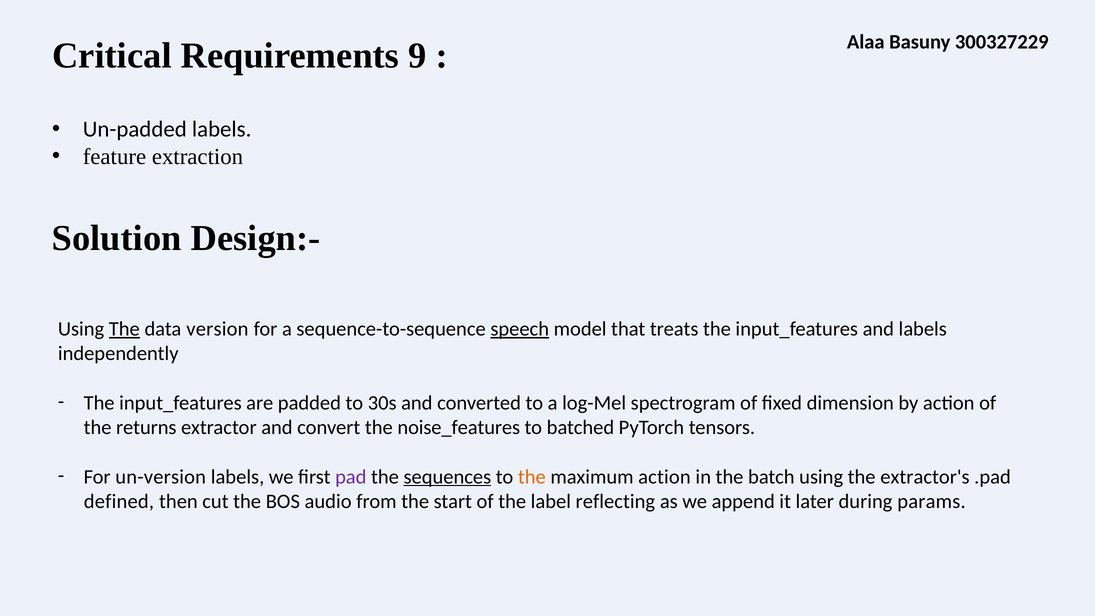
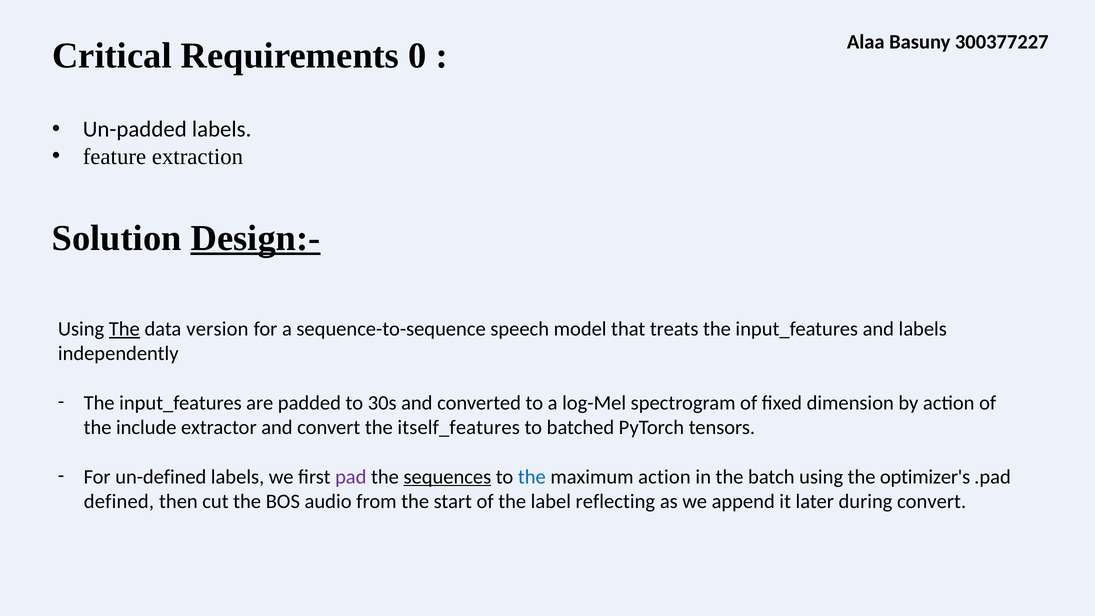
300327229: 300327229 -> 300377227
9: 9 -> 0
Design:- underline: none -> present
speech underline: present -> none
returns: returns -> include
noise_features: noise_features -> itself_features
un-version: un-version -> un-defined
the at (532, 477) colour: orange -> blue
extractor's: extractor's -> optimizer's
during params: params -> convert
